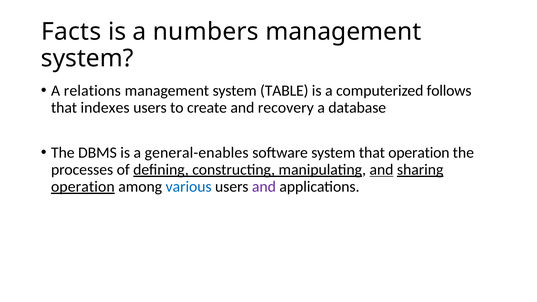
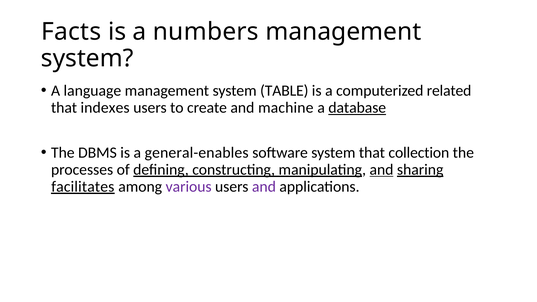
relations: relations -> language
follows: follows -> related
recovery: recovery -> machine
database underline: none -> present
that operation: operation -> collection
operation at (83, 187): operation -> facilitates
various colour: blue -> purple
